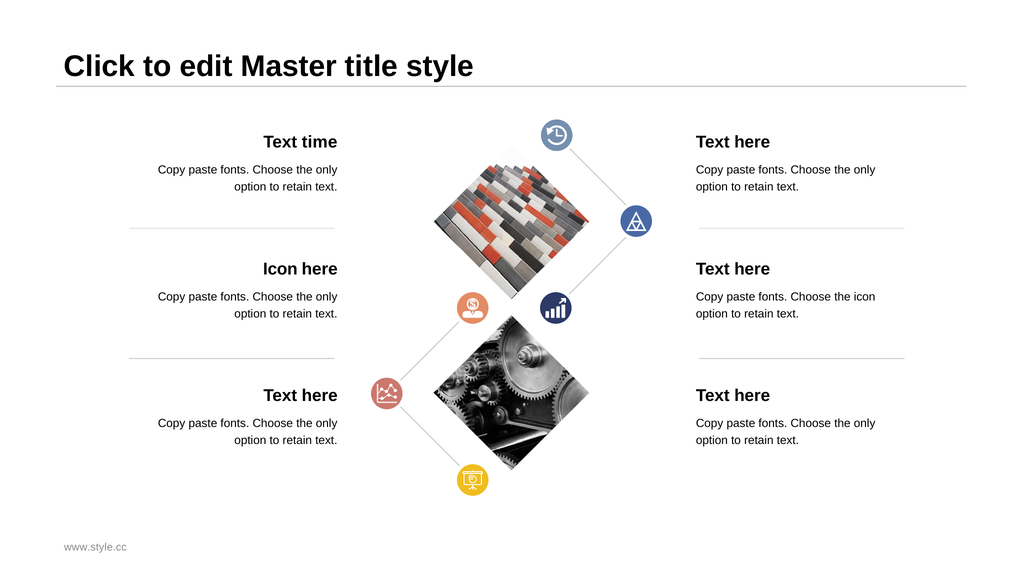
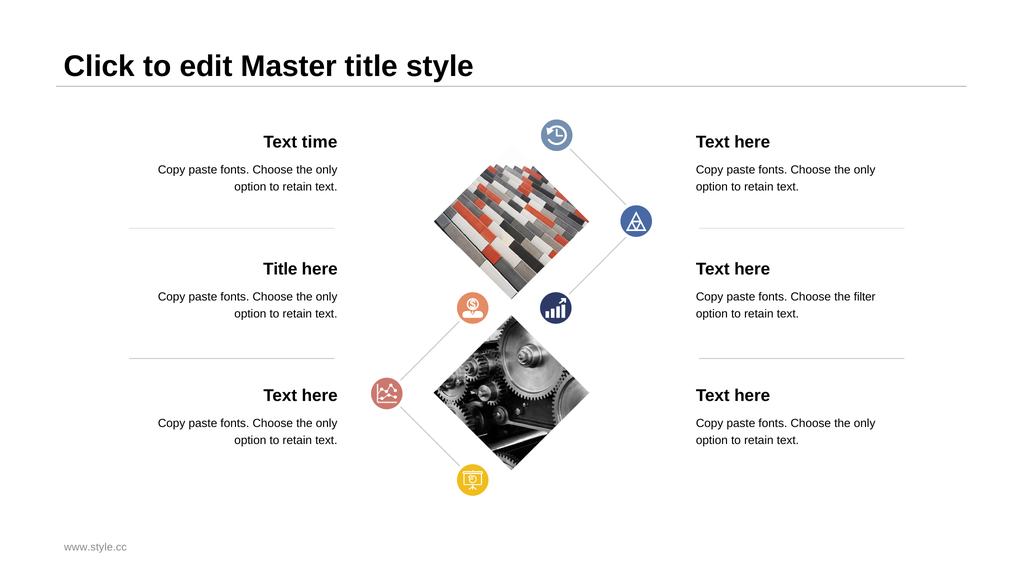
Icon at (280, 269): Icon -> Title
the icon: icon -> filter
